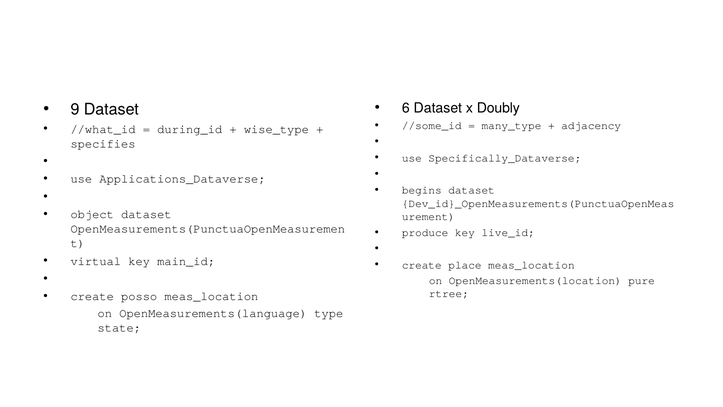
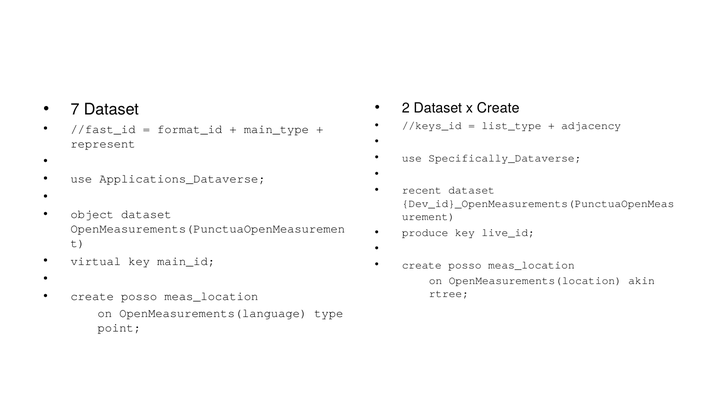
6: 6 -> 2
x Doubly: Doubly -> Create
9: 9 -> 7
//some_id: //some_id -> //keys_id
many_type: many_type -> list_type
//what_id: //what_id -> //fast_id
during_id: during_id -> format_id
wise_type: wise_type -> main_type
specifies: specifies -> represent
begins: begins -> recent
place at (465, 265): place -> posso
pure: pure -> akin
state: state -> point
